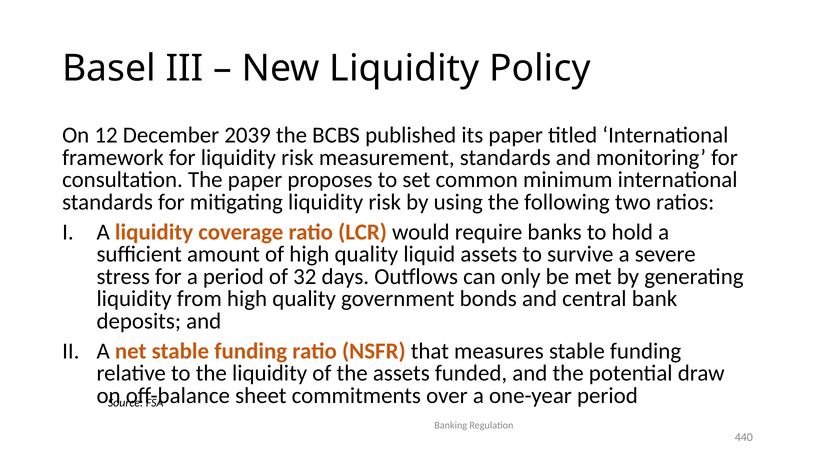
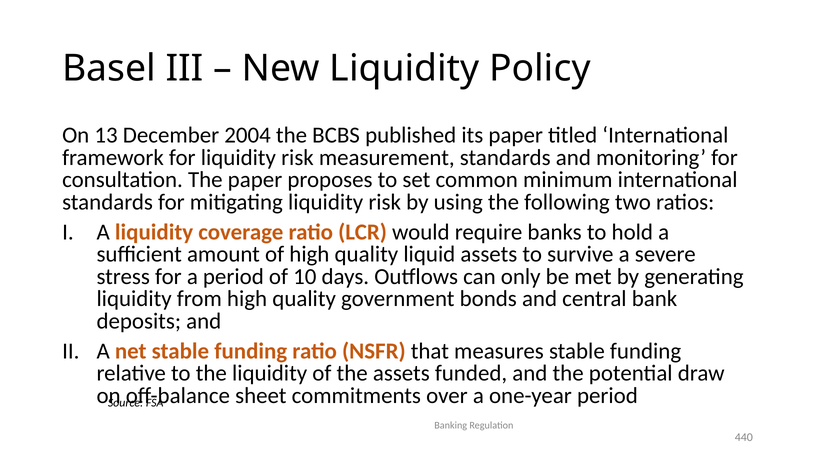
12: 12 -> 13
2039: 2039 -> 2004
32: 32 -> 10
